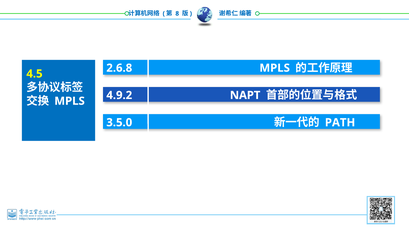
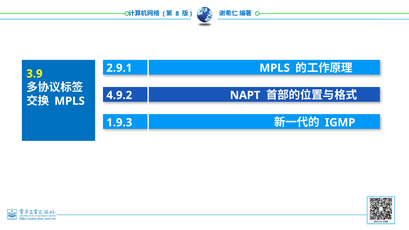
2.6.8: 2.6.8 -> 2.9.1
4.5: 4.5 -> 3.9
3.5.0: 3.5.0 -> 1.9.3
PATH: PATH -> IGMP
